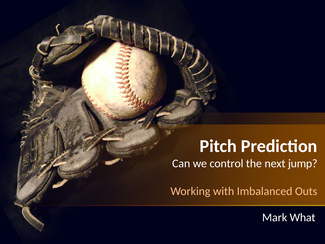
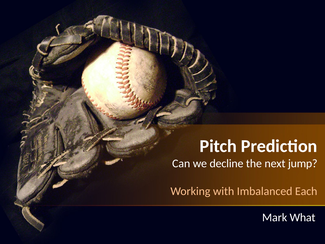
control: control -> decline
Outs: Outs -> Each
